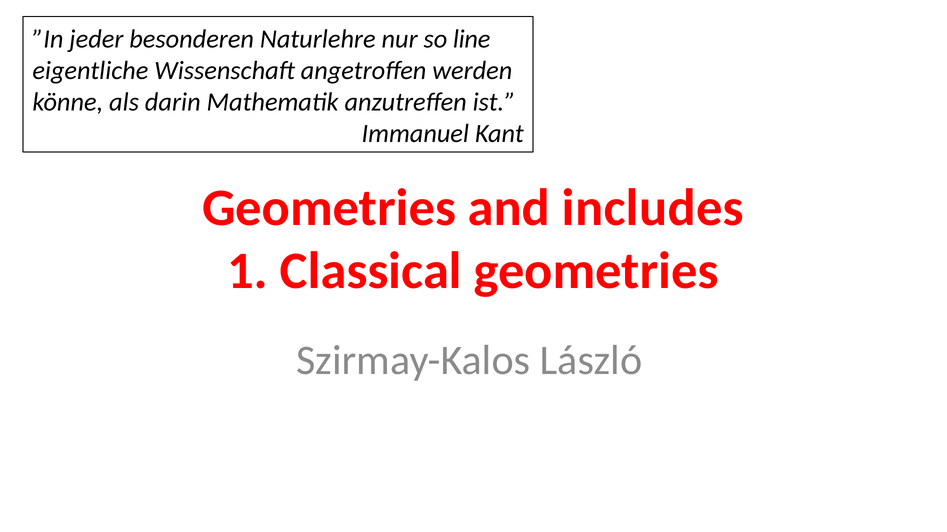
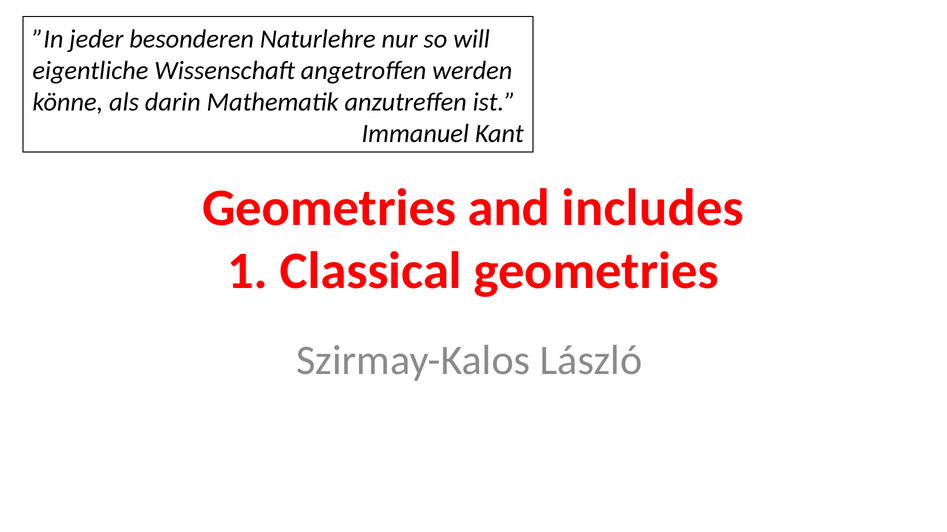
line: line -> will
